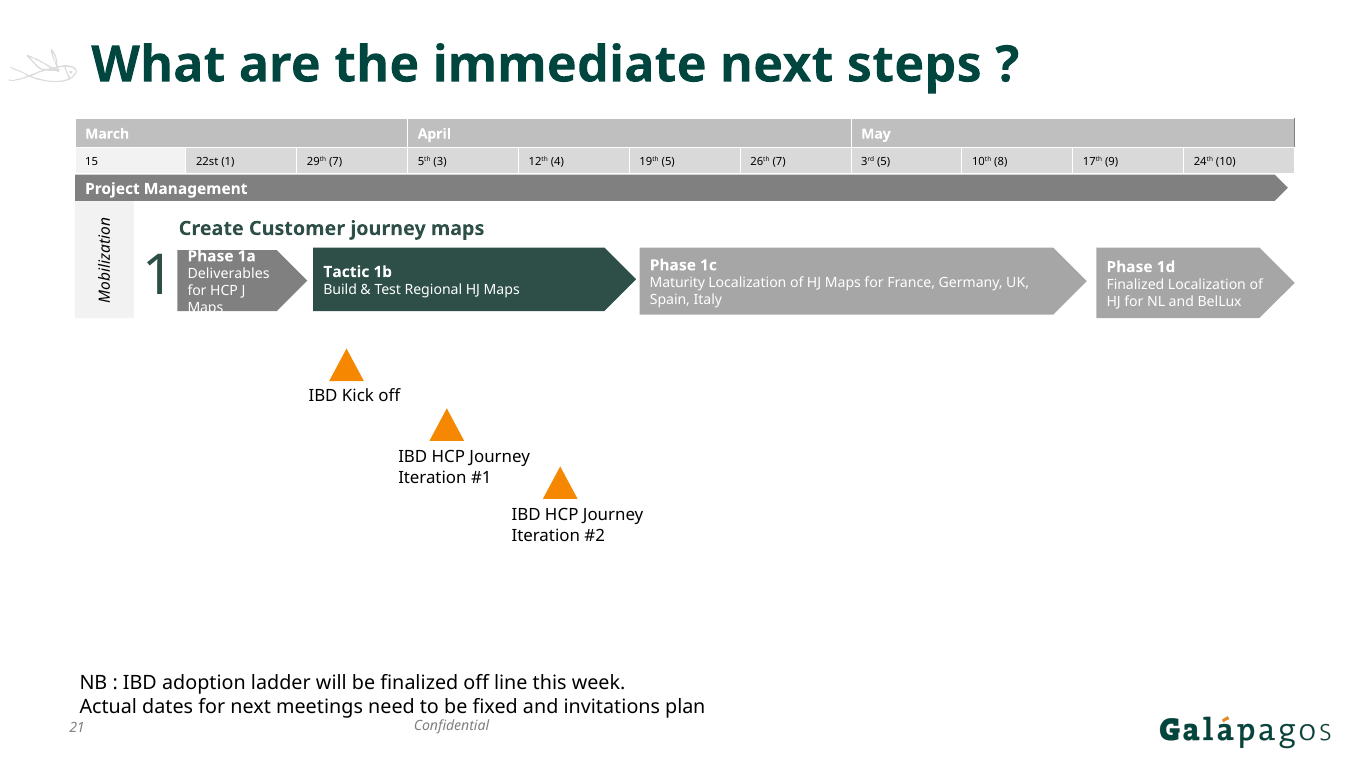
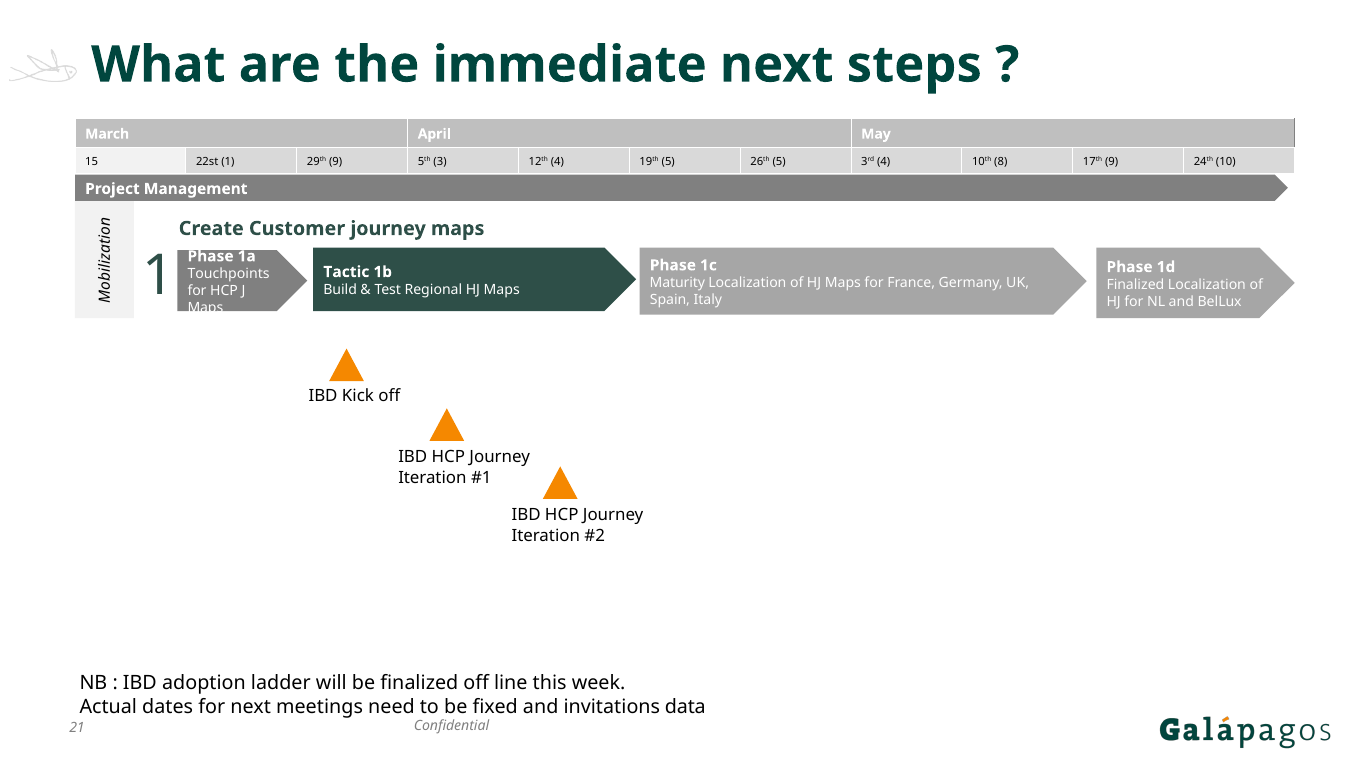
29th 7: 7 -> 9
26th 7: 7 -> 5
3rd 5: 5 -> 4
Deliverables: Deliverables -> Touchpoints
plan: plan -> data
